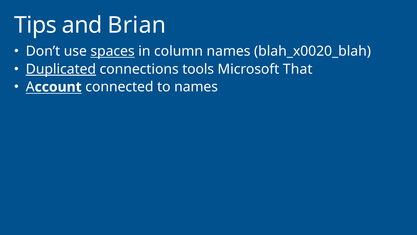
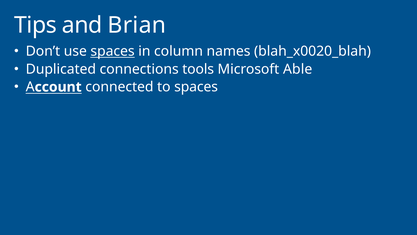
Duplicated underline: present -> none
That: That -> Able
to names: names -> spaces
